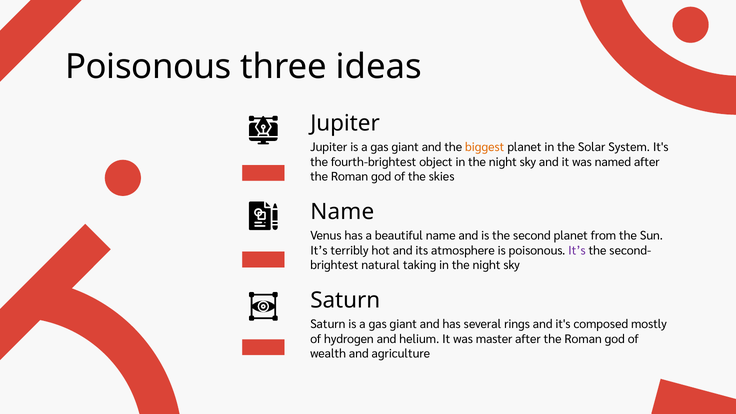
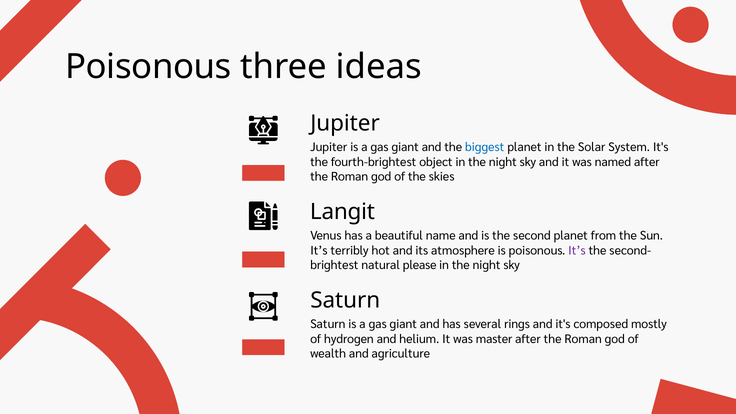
biggest colour: orange -> blue
Name at (342, 212): Name -> Langit
taking: taking -> please
